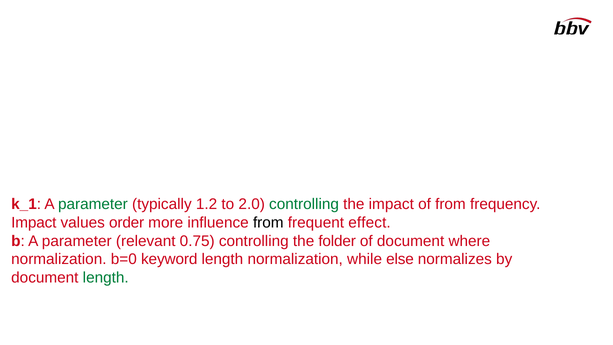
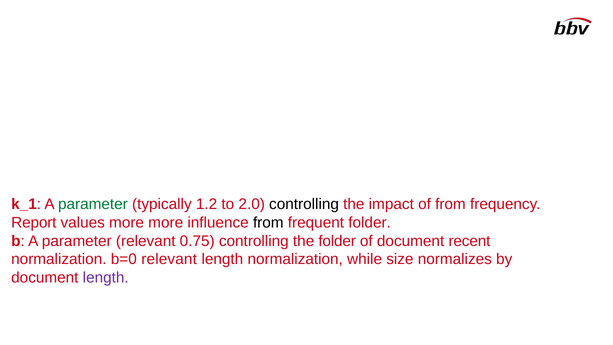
controlling at (304, 204) colour: green -> black
Impact at (34, 222): Impact -> Report
values order: order -> more
frequent effect: effect -> folder
where: where -> recent
b=0 keyword: keyword -> relevant
else: else -> size
length at (106, 278) colour: green -> purple
